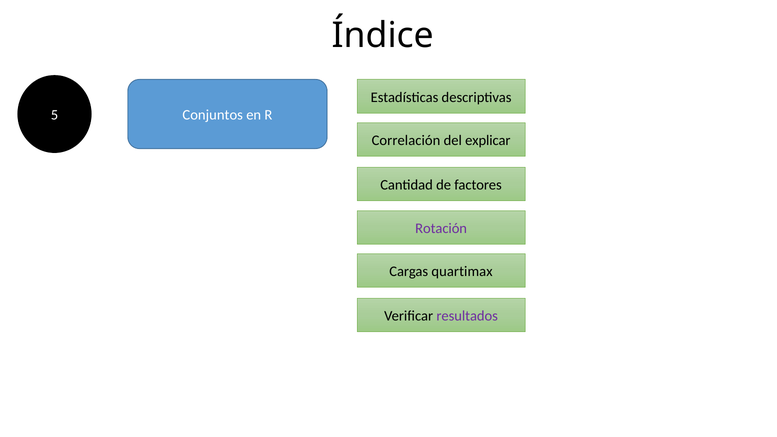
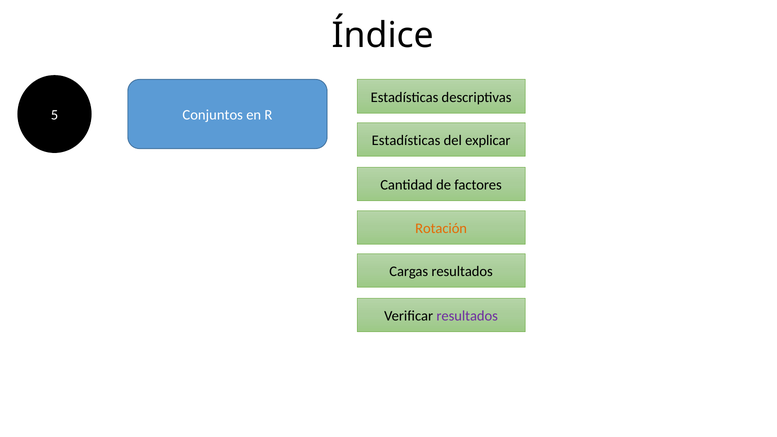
Correlación at (406, 141): Correlación -> Estadísticas
Rotación colour: purple -> orange
Cargas quartimax: quartimax -> resultados
